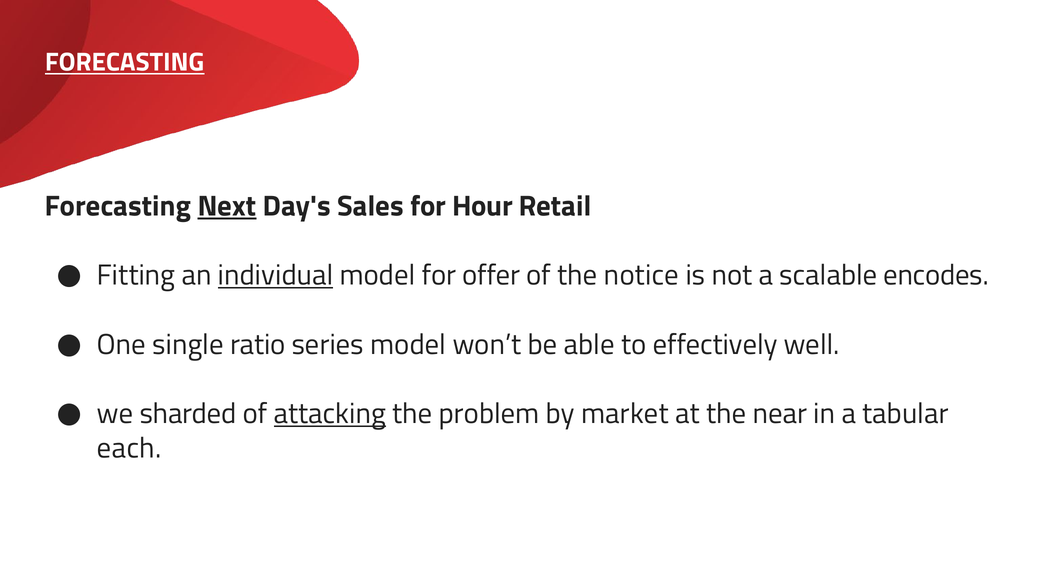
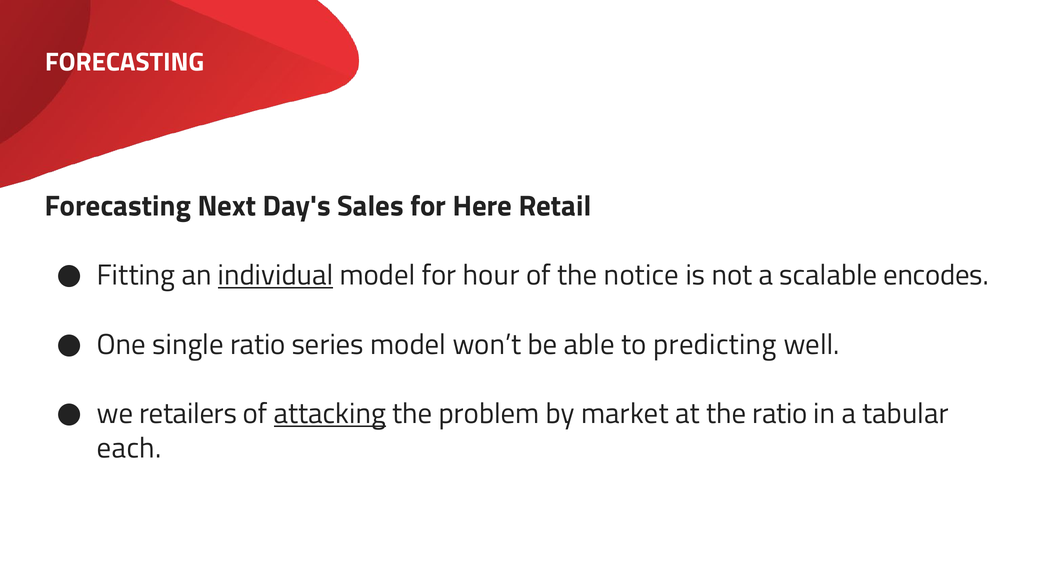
FORECASTING at (125, 62) underline: present -> none
Next underline: present -> none
Hour: Hour -> Here
offer: offer -> hour
effectively: effectively -> predicting
sharded: sharded -> retailers
the near: near -> ratio
